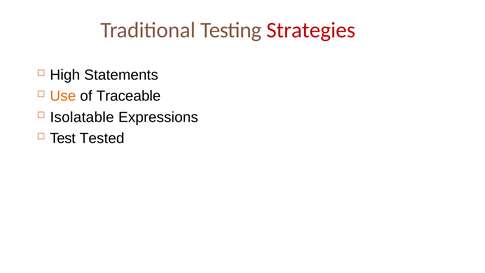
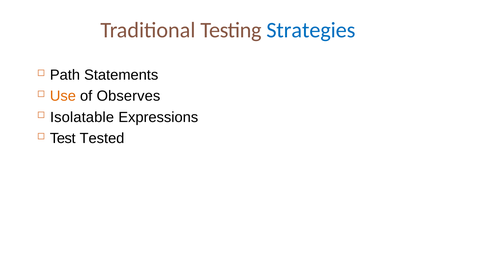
Strategies colour: red -> blue
High: High -> Path
Traceable: Traceable -> Observes
